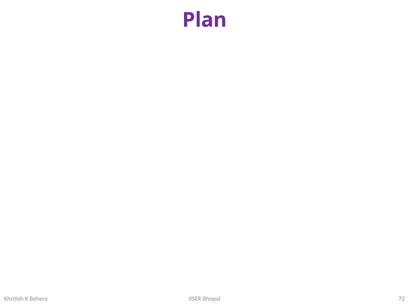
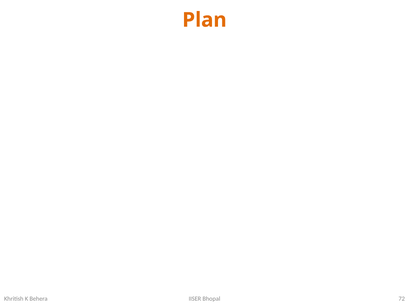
Plan colour: purple -> orange
